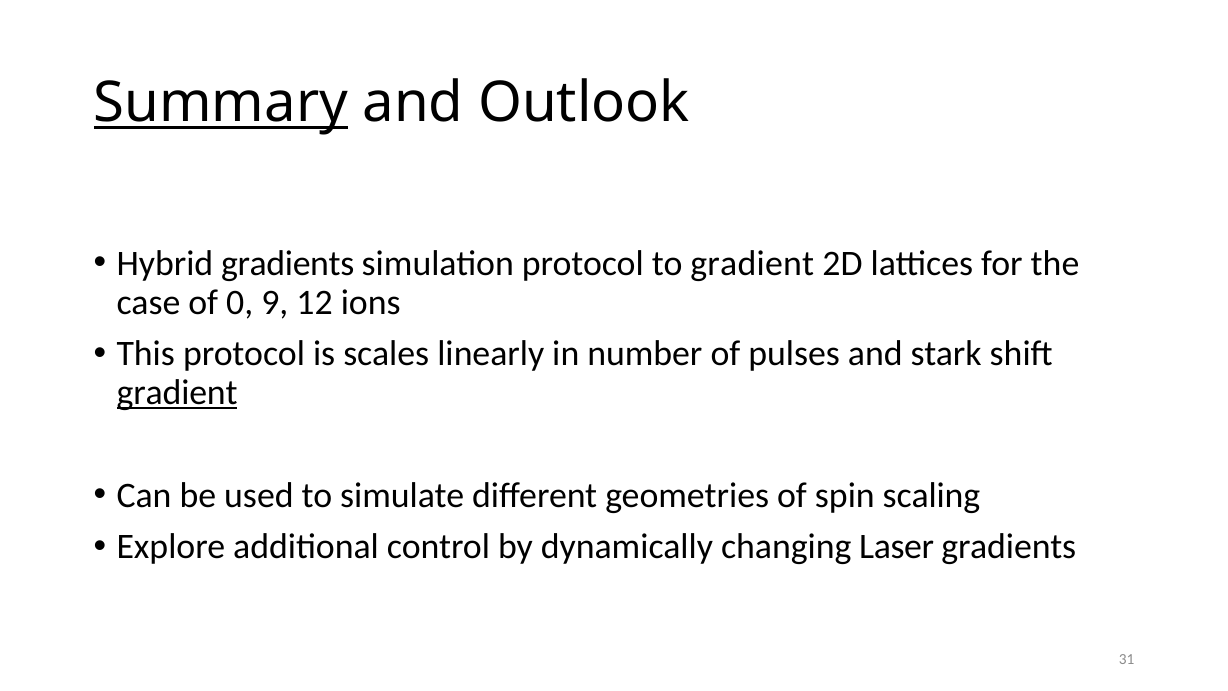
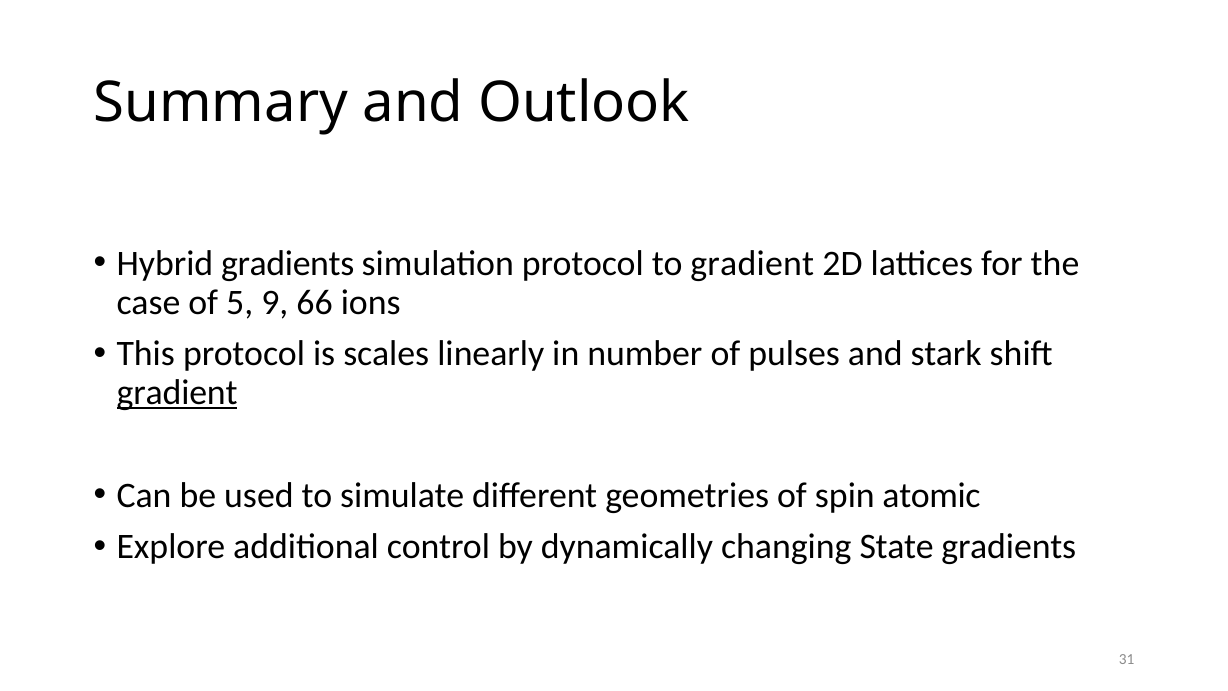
Summary underline: present -> none
0: 0 -> 5
12: 12 -> 66
scaling: scaling -> atomic
Laser: Laser -> State
